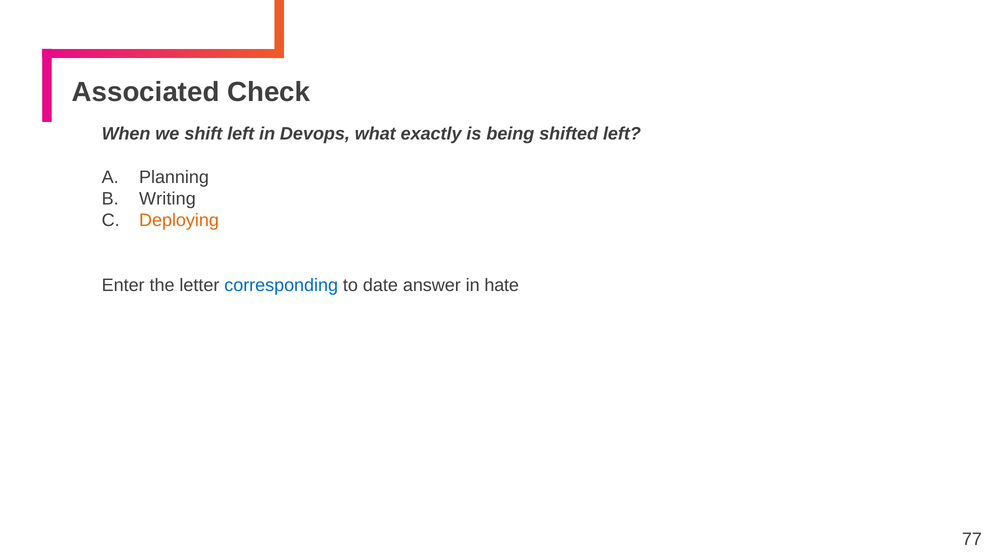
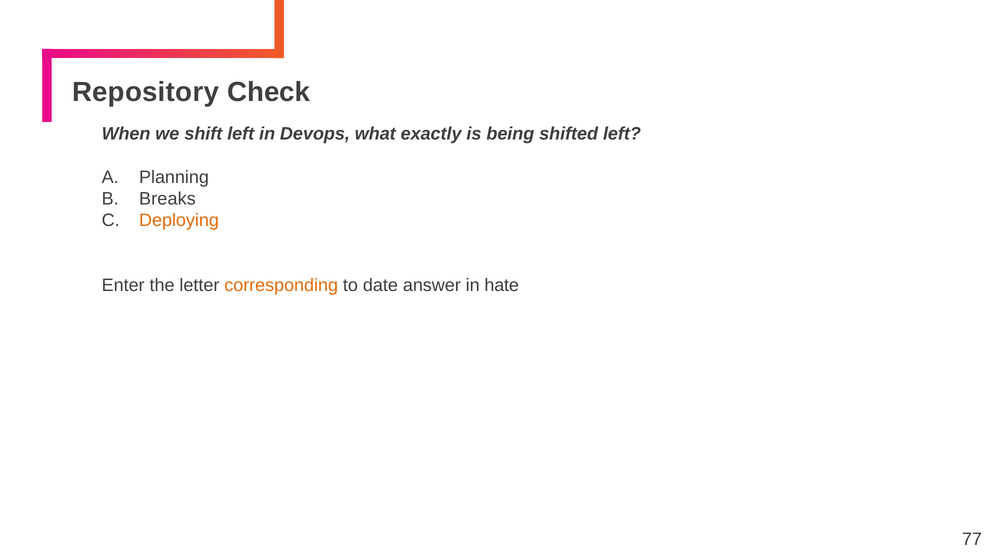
Associated: Associated -> Repository
Writing: Writing -> Breaks
corresponding colour: blue -> orange
